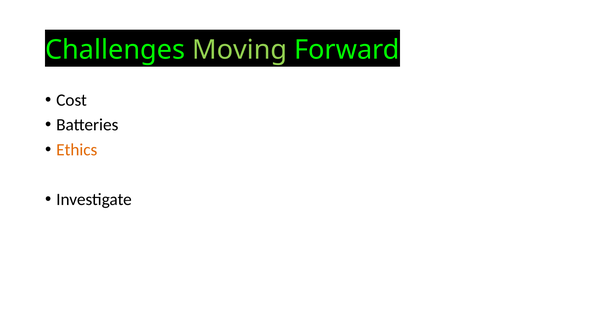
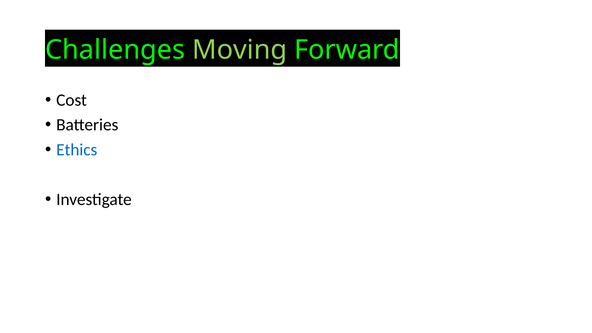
Ethics colour: orange -> blue
